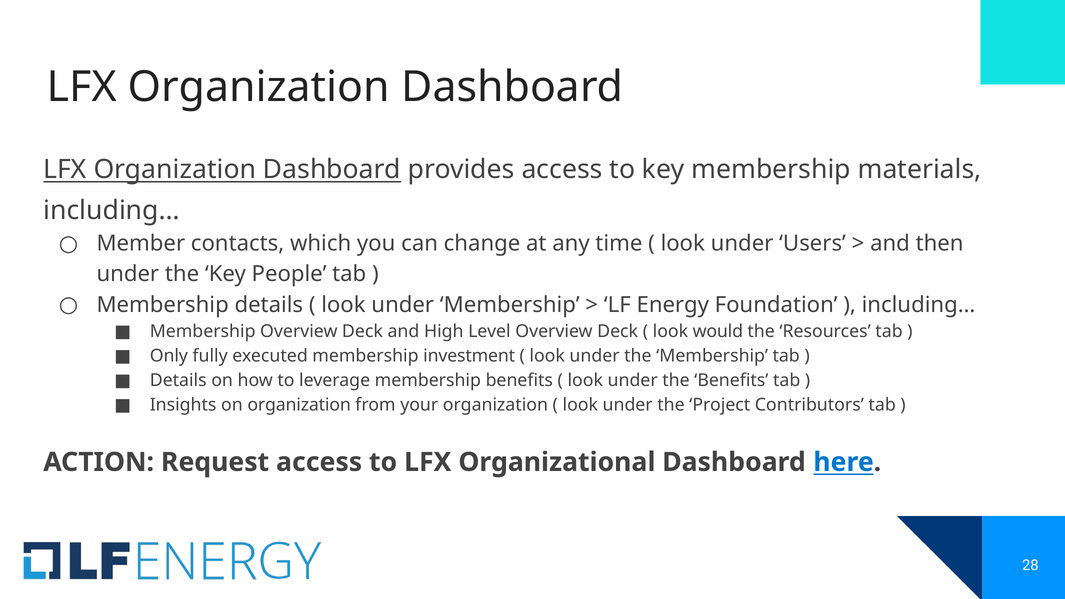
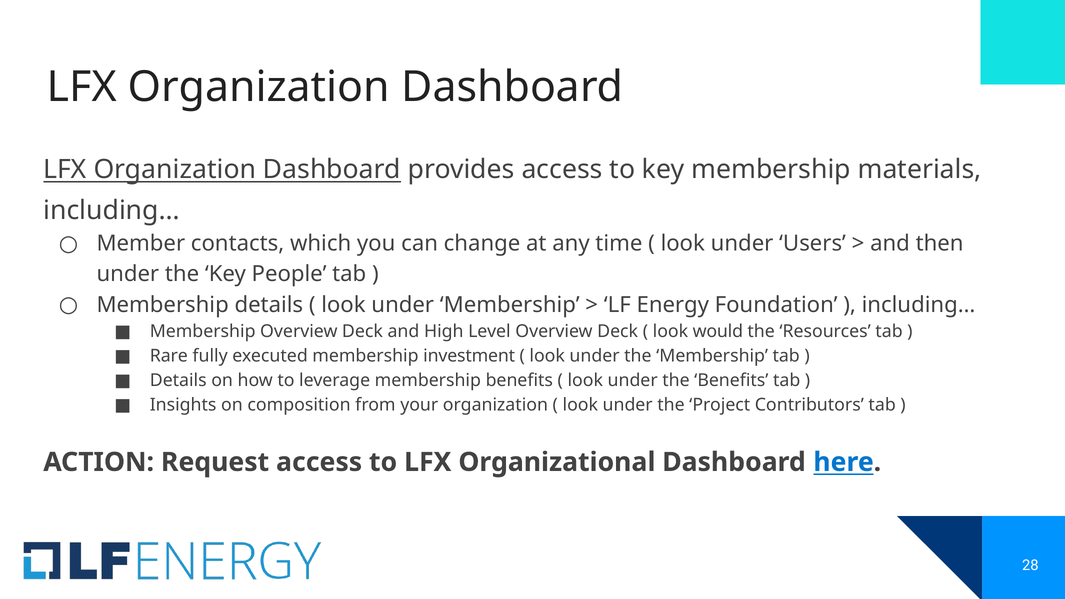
Only: Only -> Rare
on organization: organization -> composition
